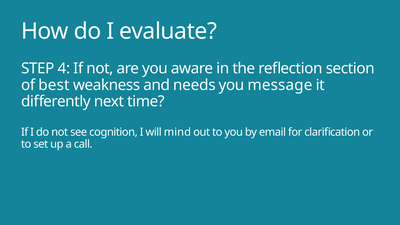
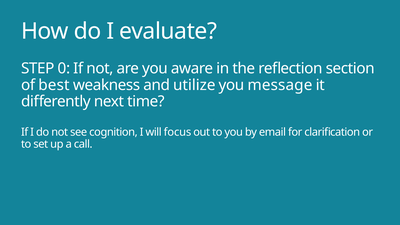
4: 4 -> 0
needs: needs -> utilize
mind: mind -> focus
